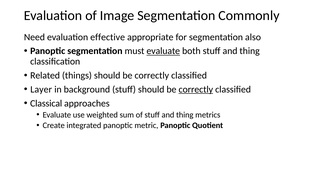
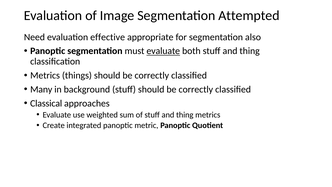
Commonly: Commonly -> Attempted
Related at (45, 75): Related -> Metrics
Layer: Layer -> Many
correctly at (196, 89) underline: present -> none
